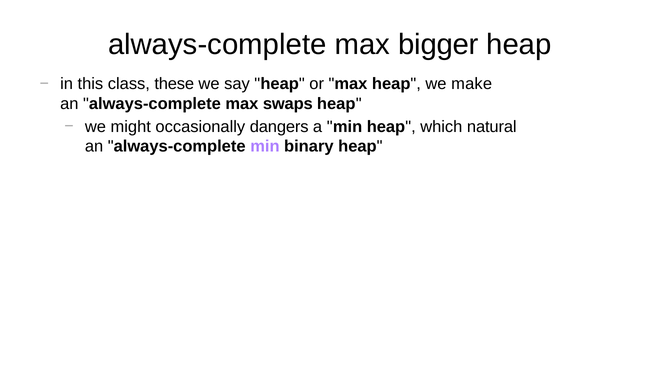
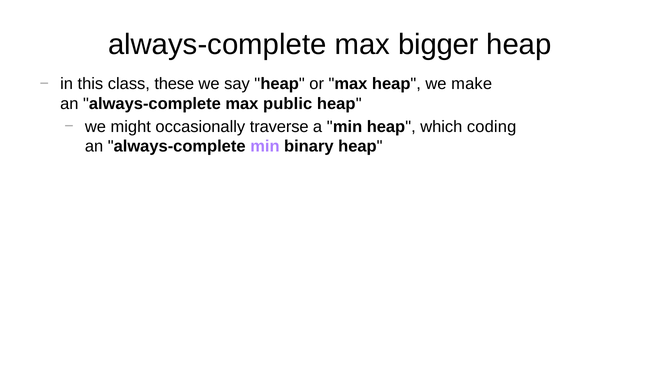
swaps: swaps -> public
dangers: dangers -> traverse
natural: natural -> coding
